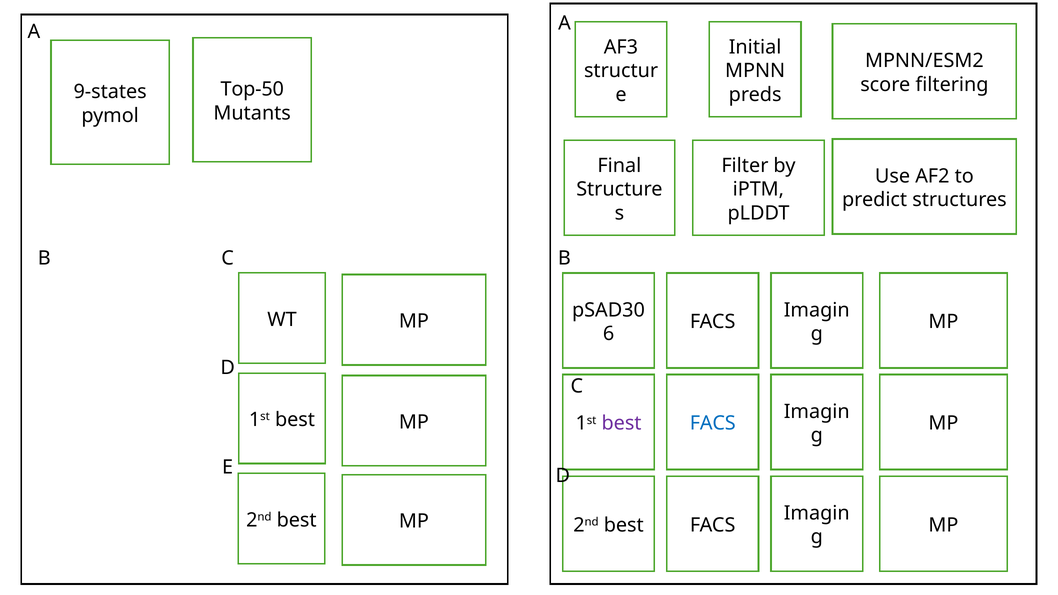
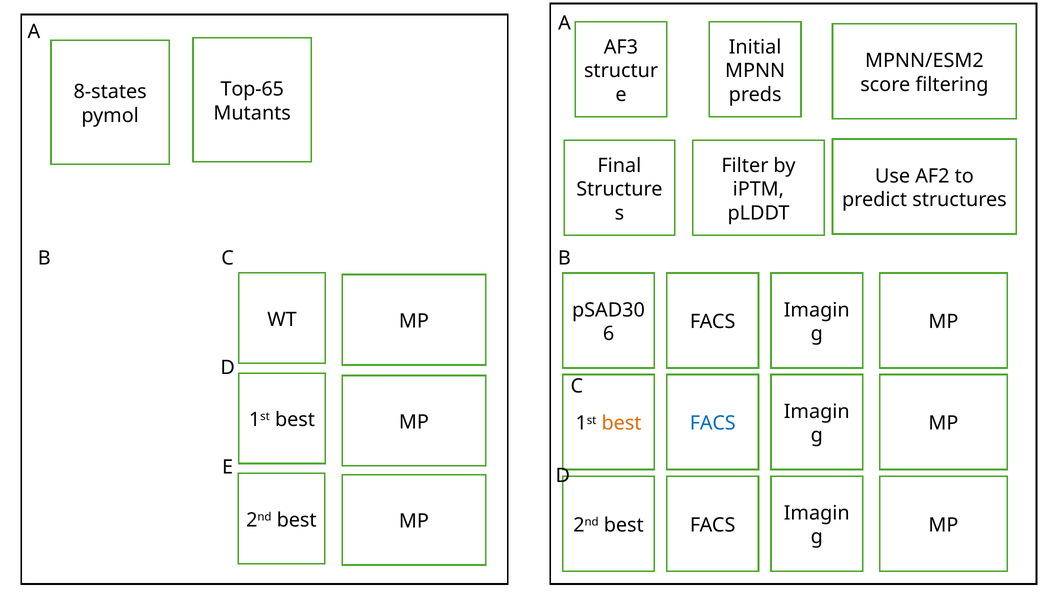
Top-50: Top-50 -> Top-65
9-states: 9-states -> 8-states
best at (622, 424) colour: purple -> orange
